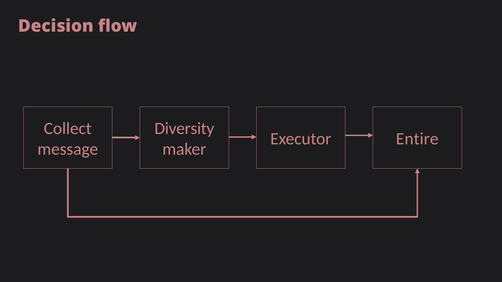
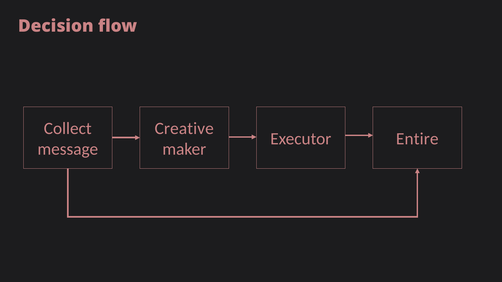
Diversity: Diversity -> Creative
